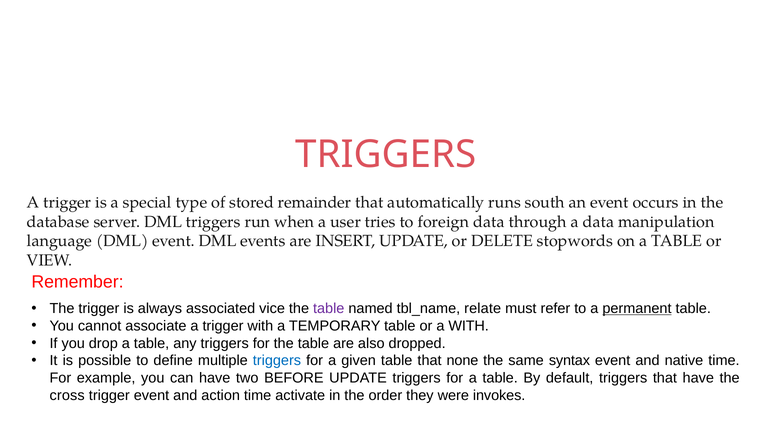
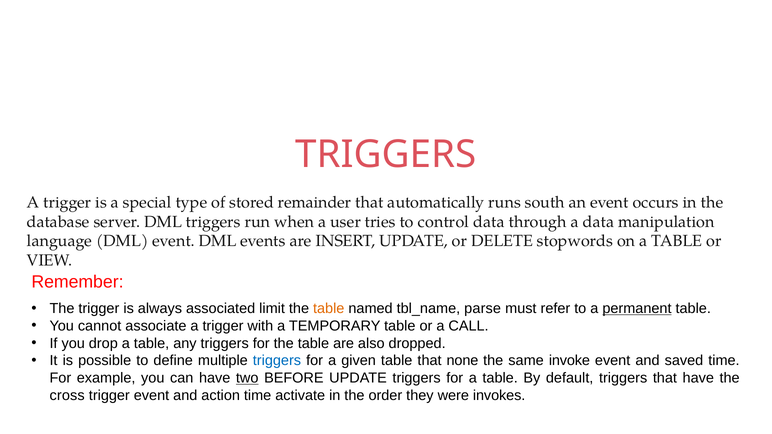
foreign: foreign -> control
vice: vice -> limit
table at (329, 309) colour: purple -> orange
relate: relate -> parse
a WITH: WITH -> CALL
syntax: syntax -> invoke
native: native -> saved
two underline: none -> present
